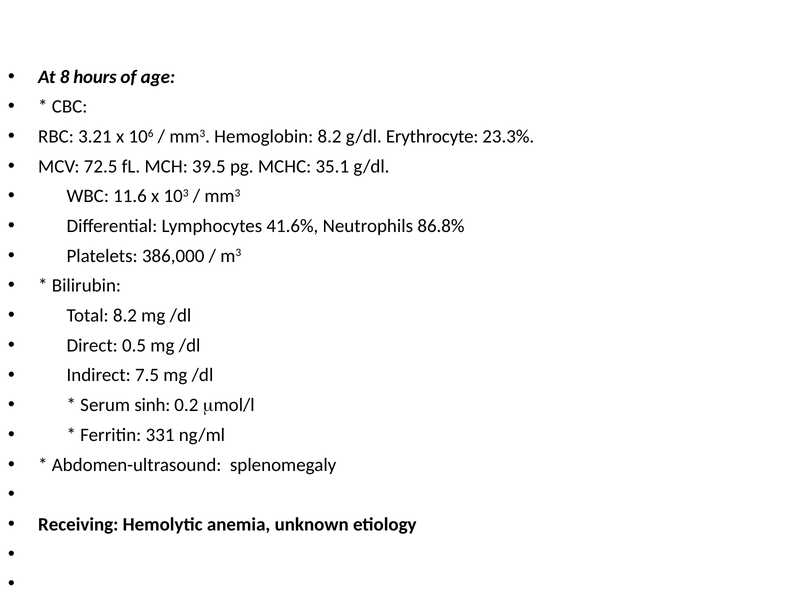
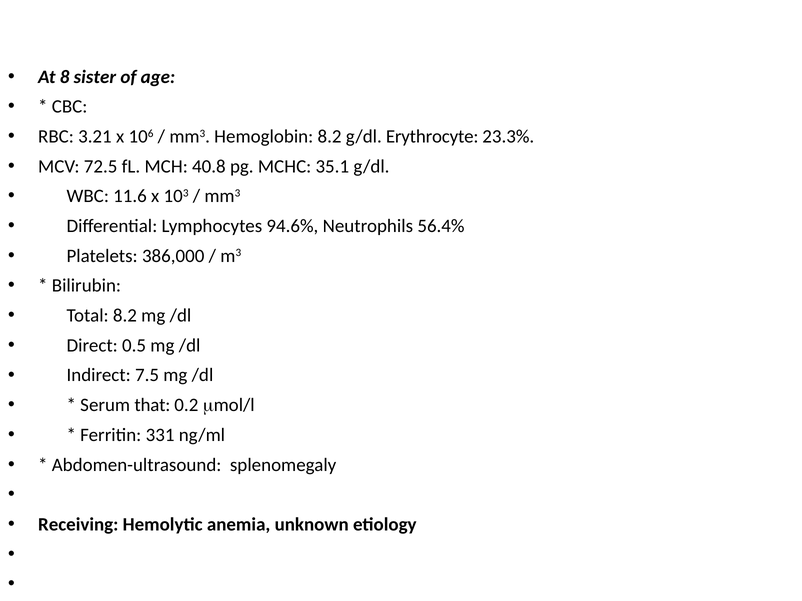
hours: hours -> sister
39.5: 39.5 -> 40.8
41.6%: 41.6% -> 94.6%
86.8%: 86.8% -> 56.4%
sinh: sinh -> that
